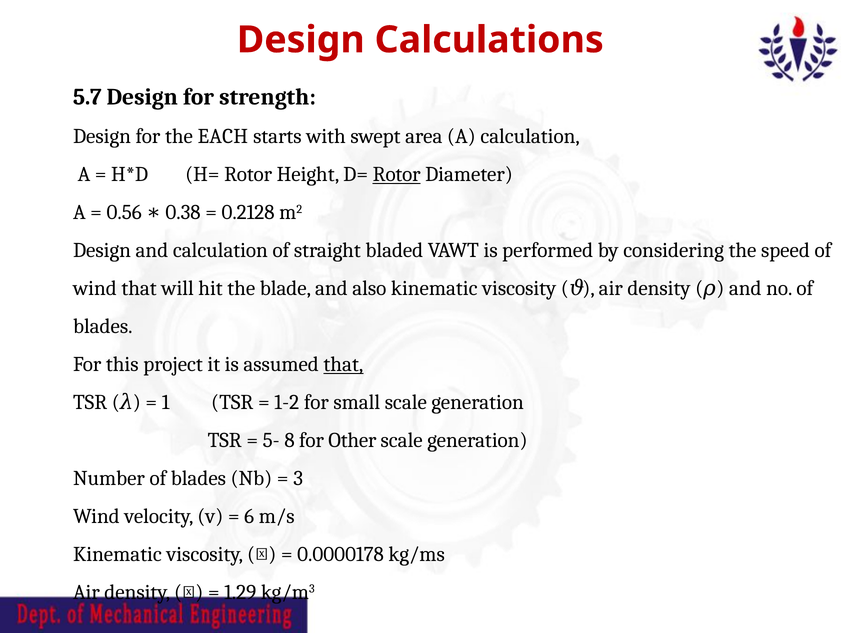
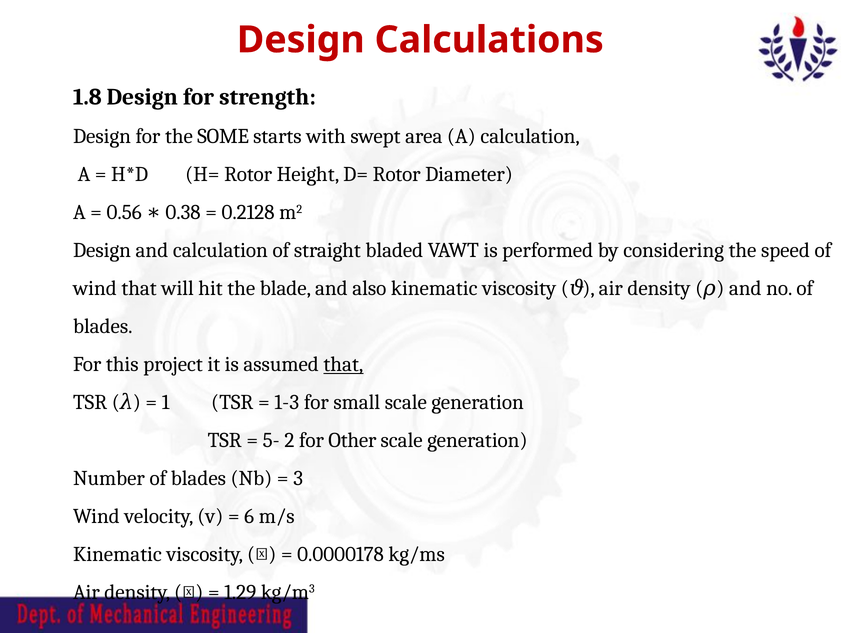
5.7: 5.7 -> 1.8
EACH: EACH -> SOME
Rotor at (397, 174) underline: present -> none
1-2: 1-2 -> 1-3
8: 8 -> 2
